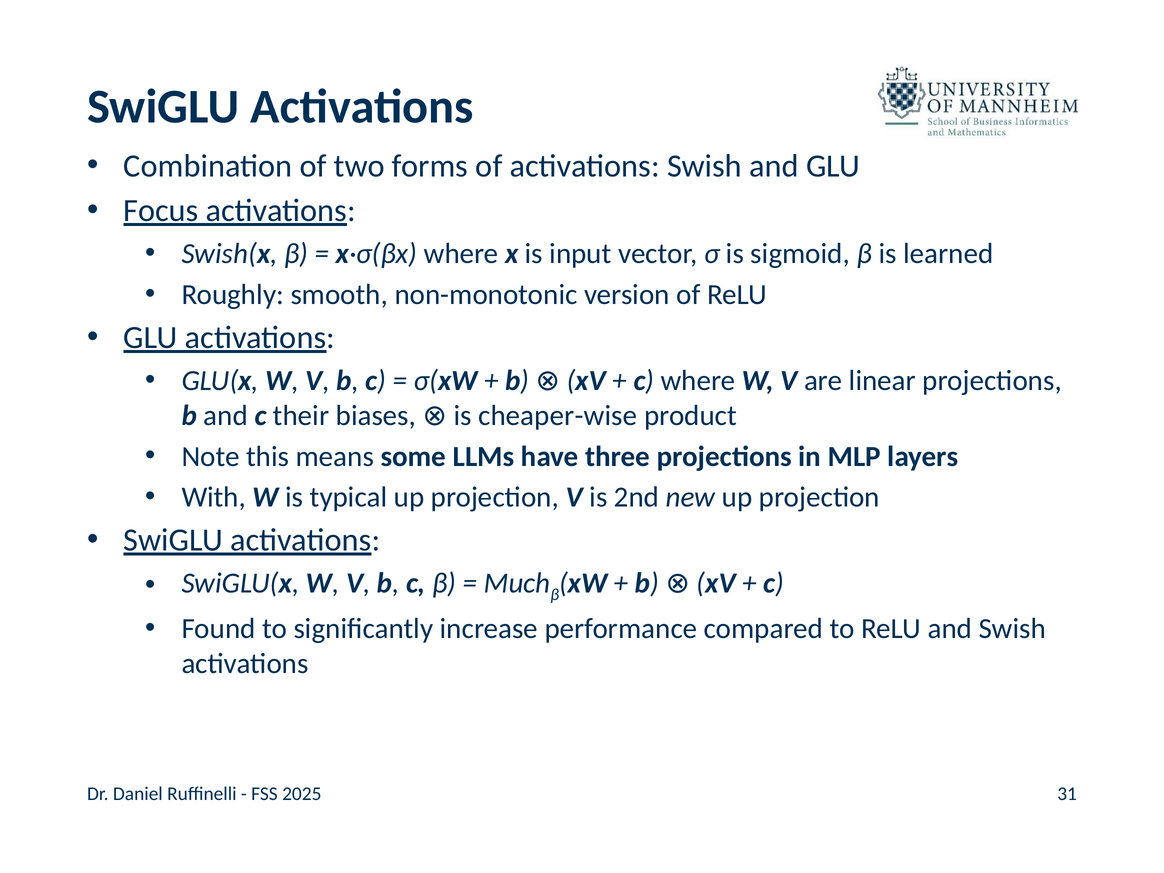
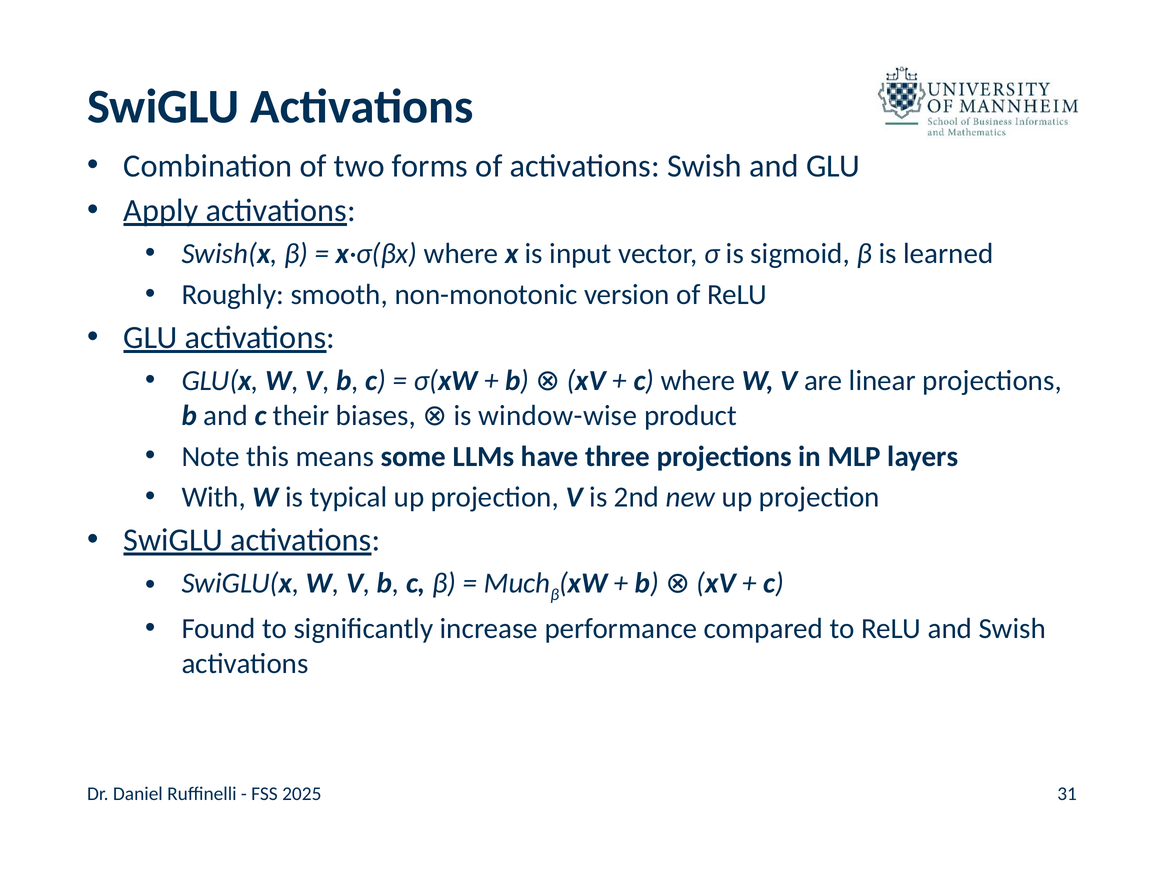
Focus: Focus -> Apply
cheaper-wise: cheaper-wise -> window-wise
